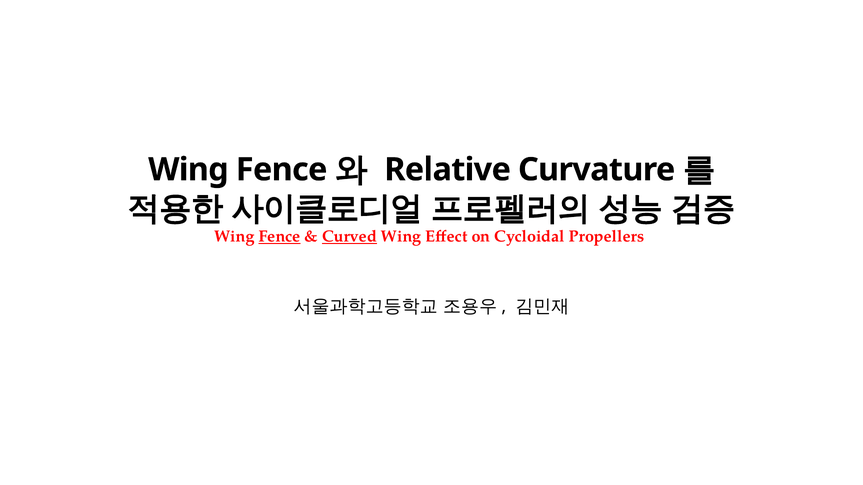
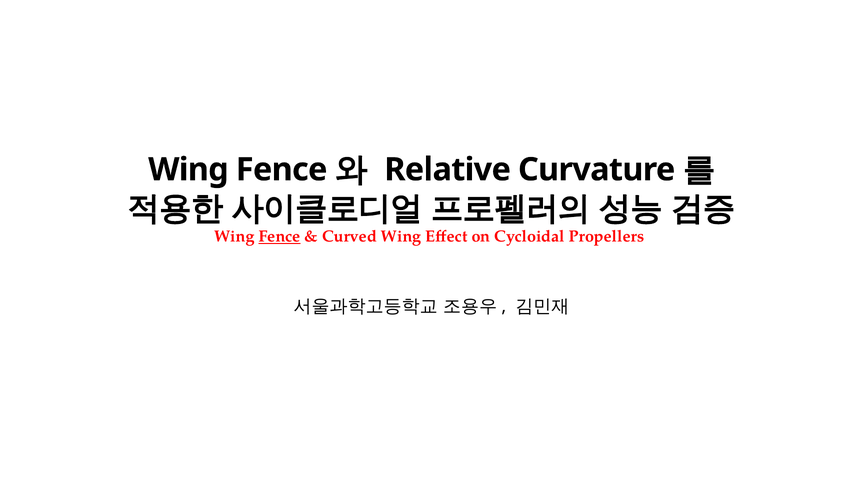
Curved underline: present -> none
